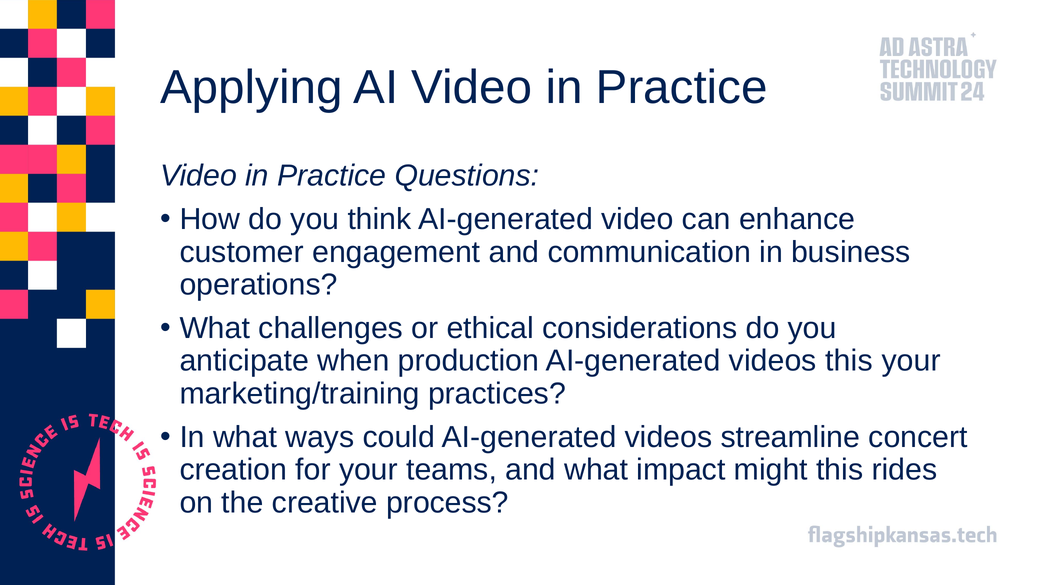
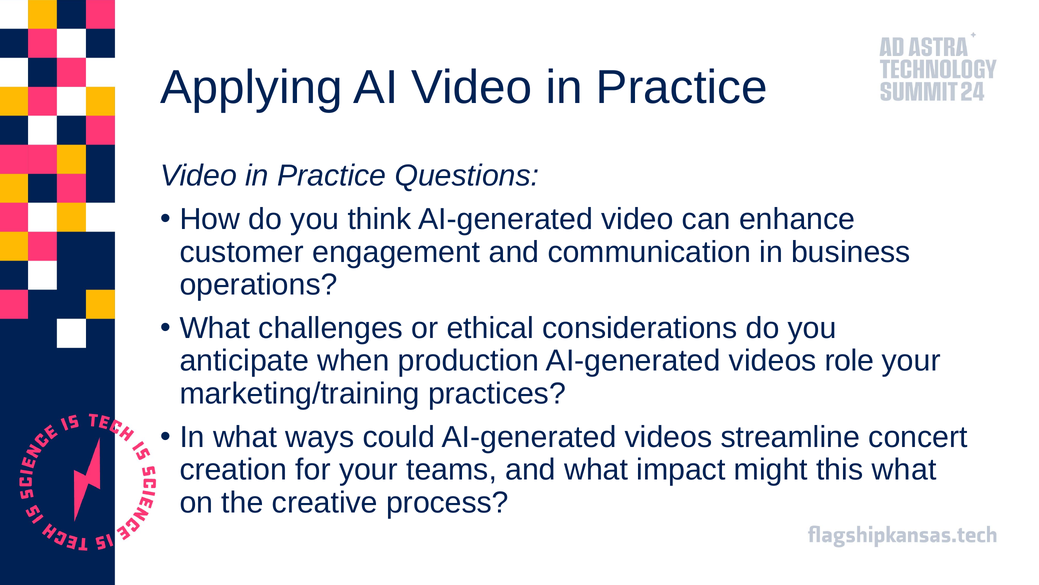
videos this: this -> role
this rides: rides -> what
